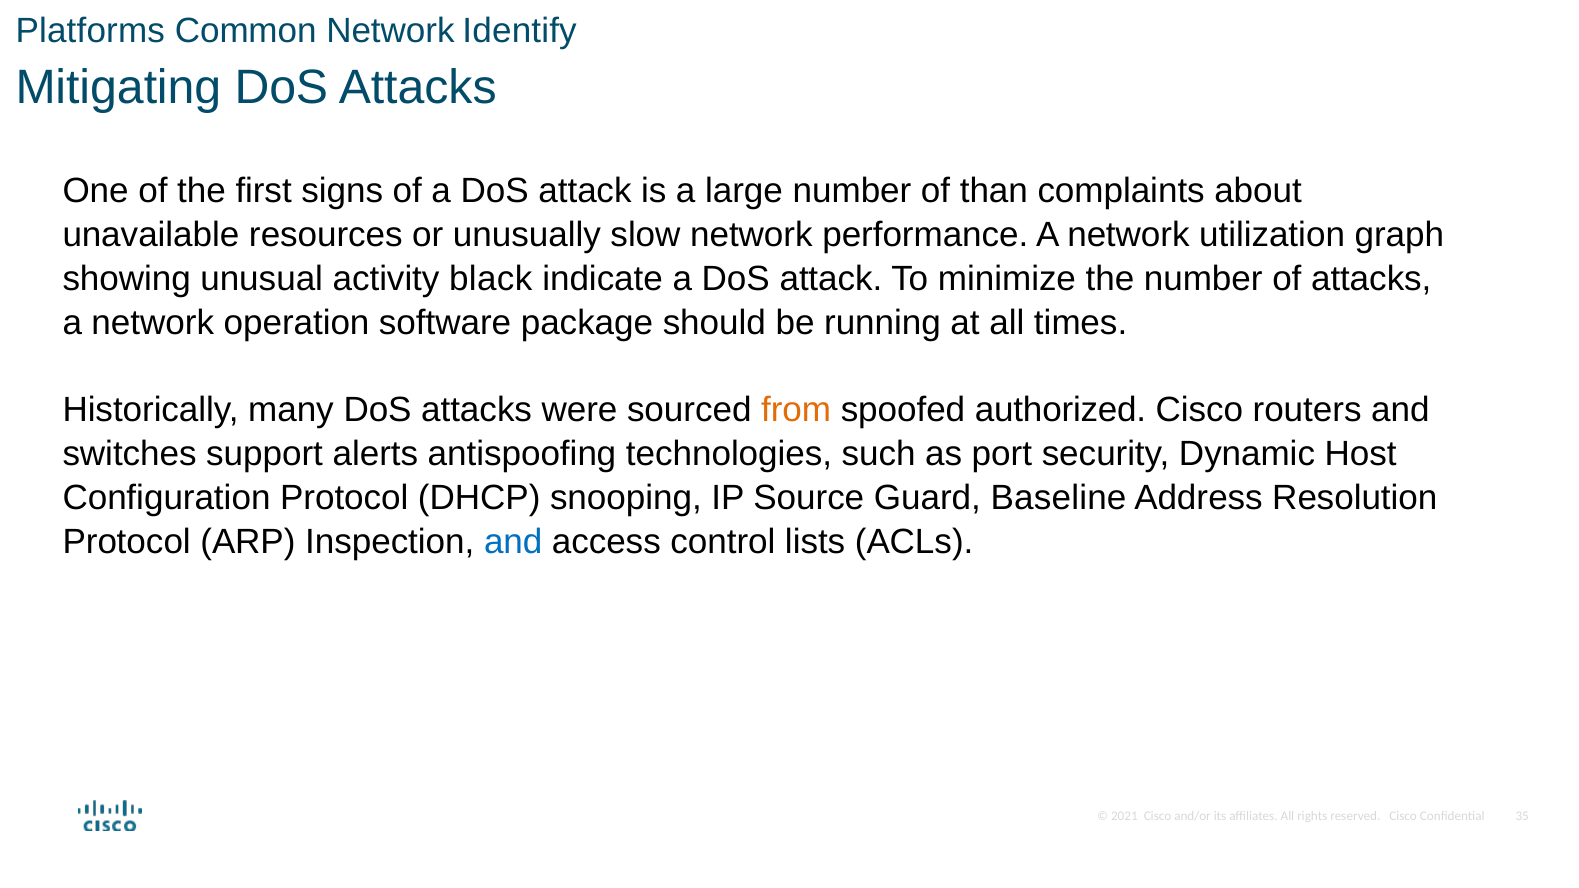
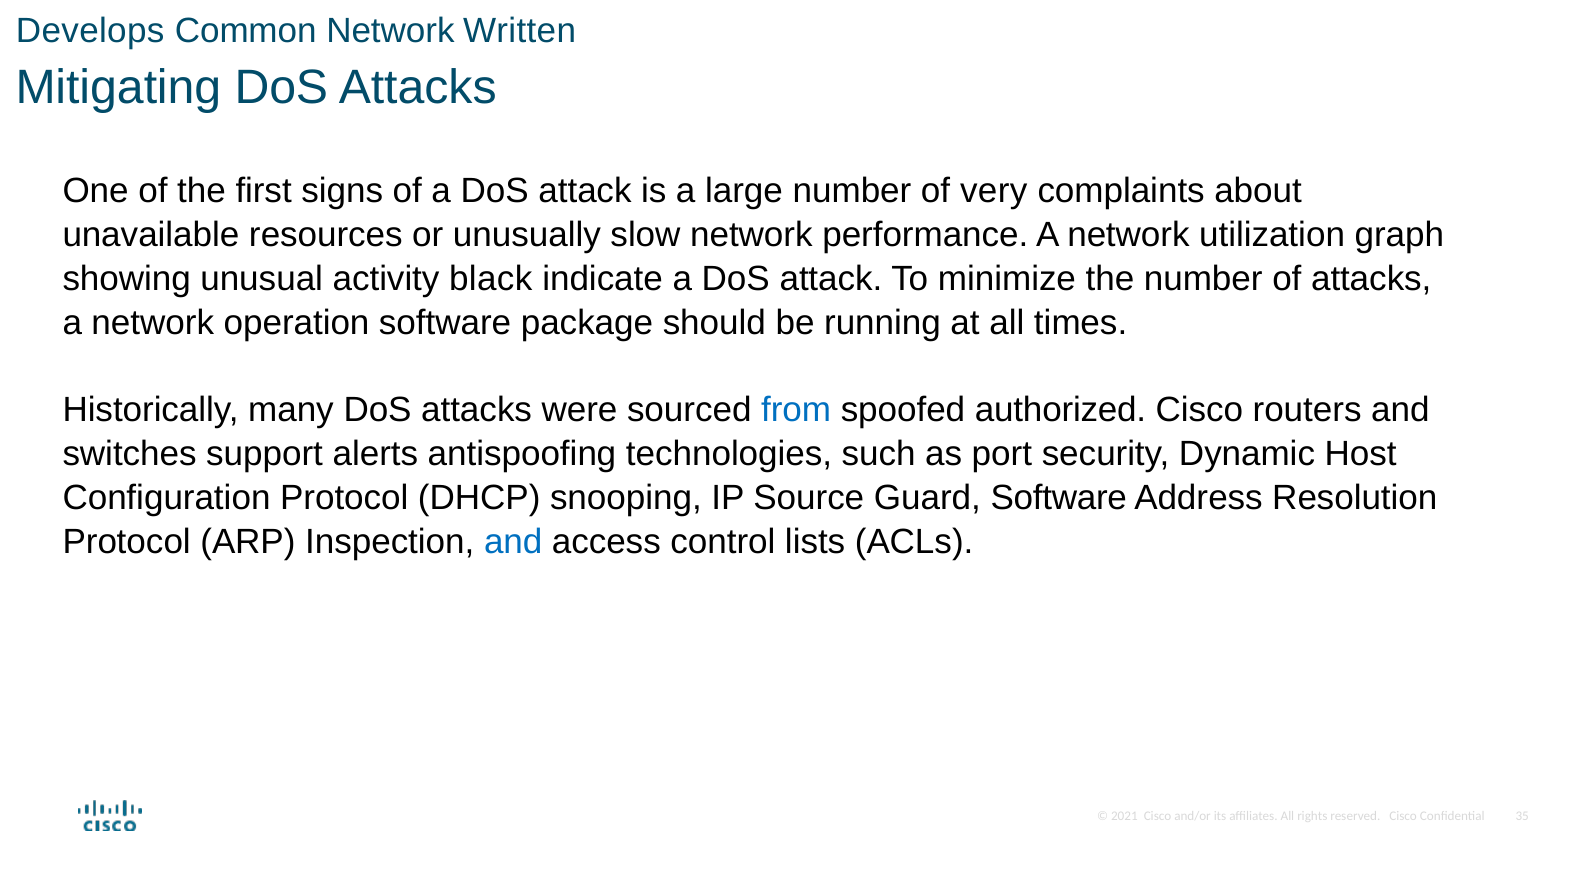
Platforms: Platforms -> Develops
Identify: Identify -> Written
than: than -> very
from colour: orange -> blue
Guard Baseline: Baseline -> Software
